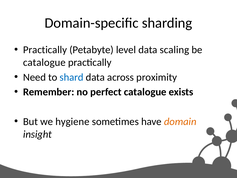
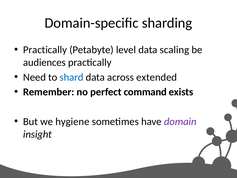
catalogue at (44, 62): catalogue -> audiences
proximity: proximity -> extended
perfect catalogue: catalogue -> command
domain colour: orange -> purple
